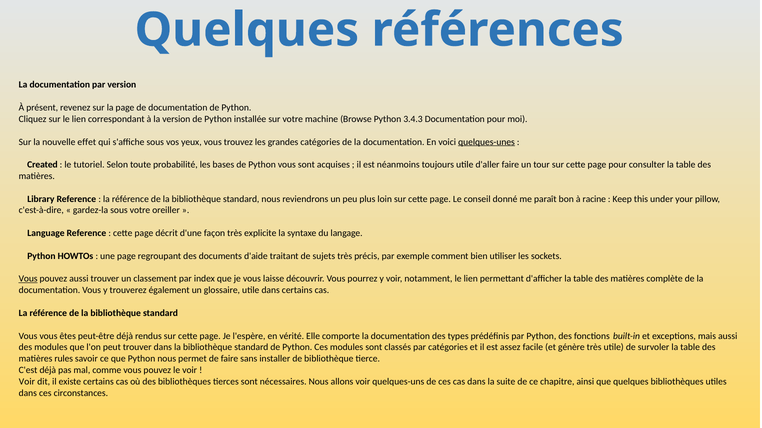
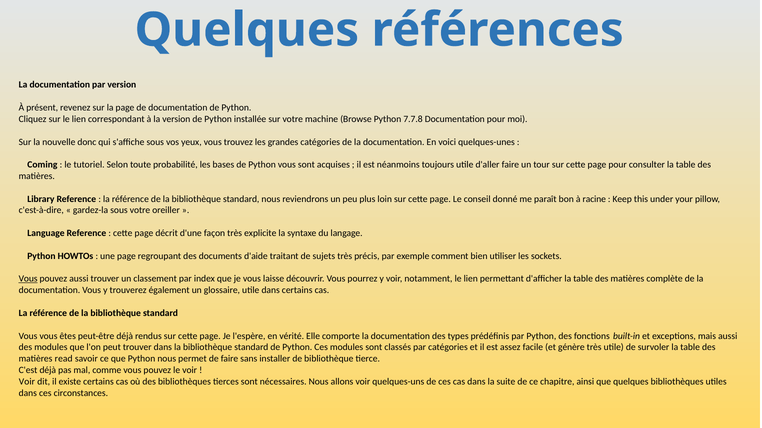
3.4.3: 3.4.3 -> 7.7.8
effet: effet -> donc
quelques-unes underline: present -> none
Created: Created -> Coming
rules: rules -> read
